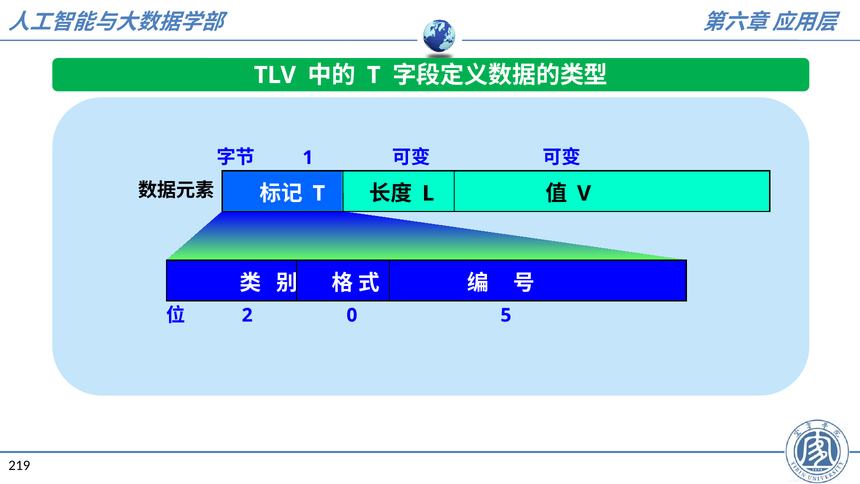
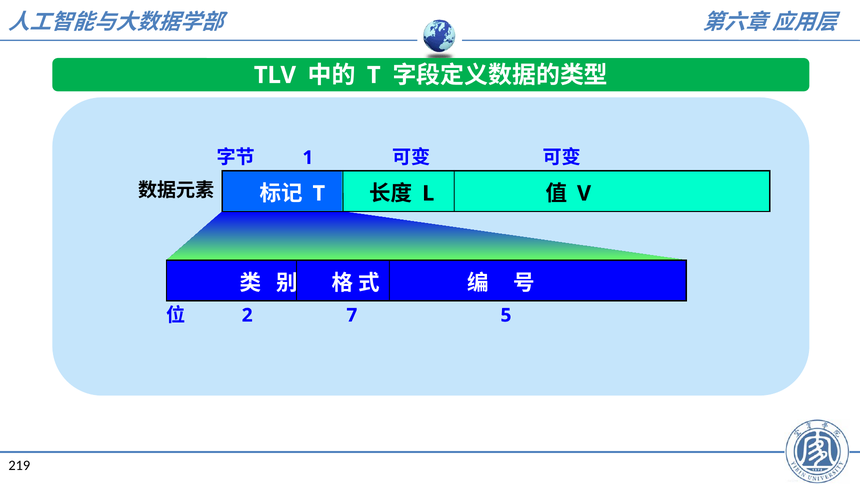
0: 0 -> 7
